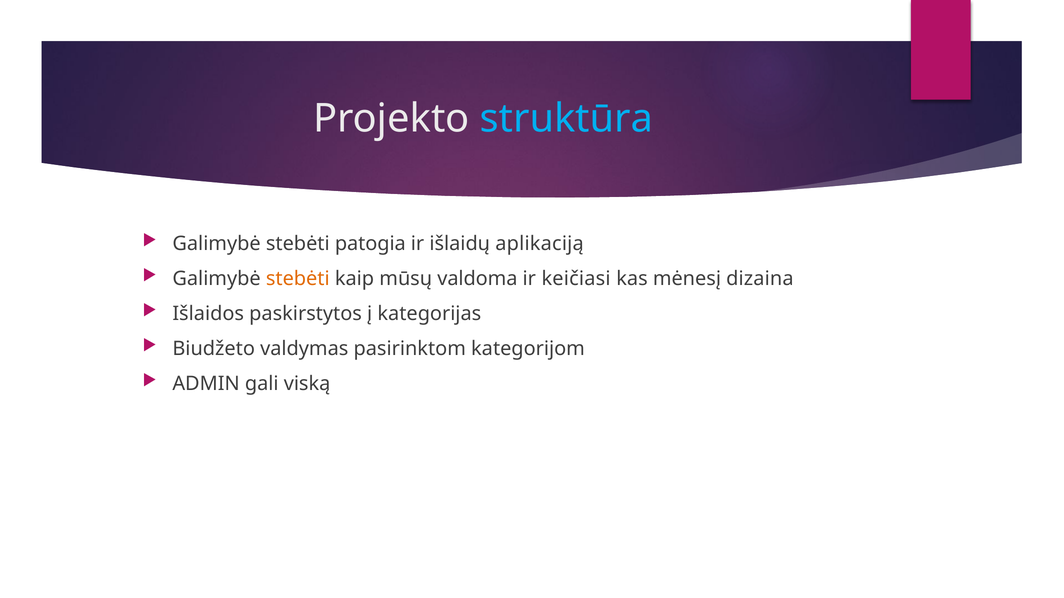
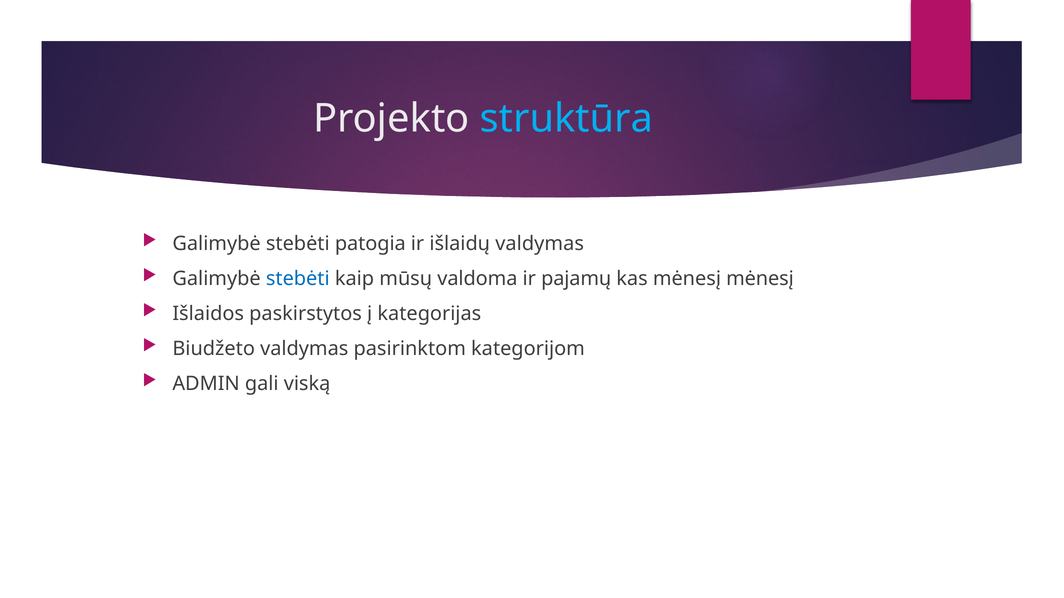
išlaidų aplikaciją: aplikaciją -> valdymas
stebėti at (298, 279) colour: orange -> blue
keičiasi: keičiasi -> pajamų
mėnesį dizaina: dizaina -> mėnesį
